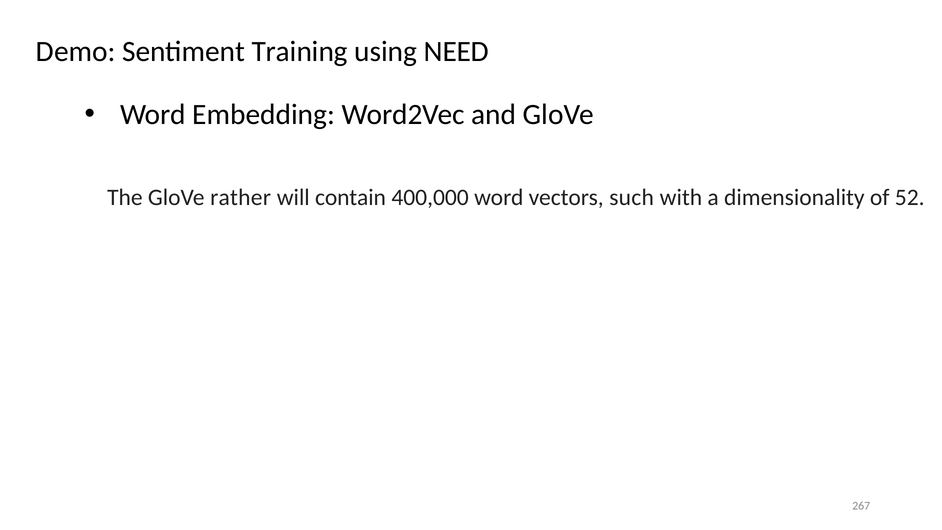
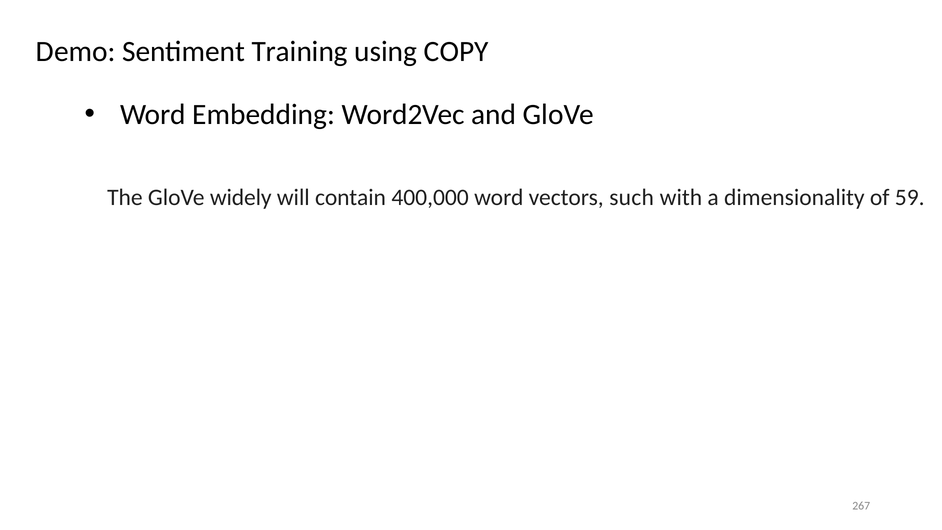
NEED: NEED -> COPY
rather: rather -> widely
52: 52 -> 59
